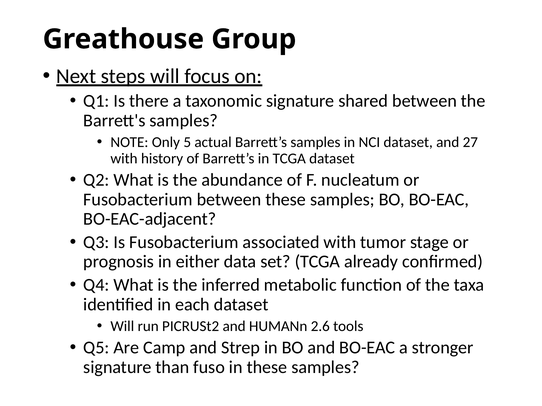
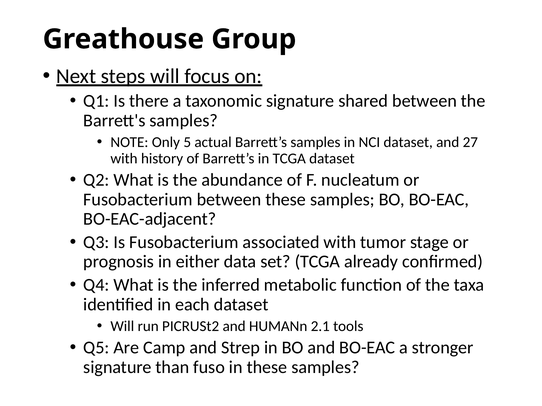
2.6: 2.6 -> 2.1
